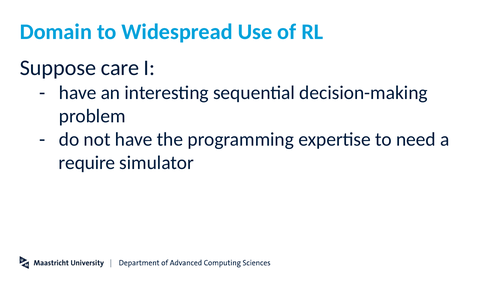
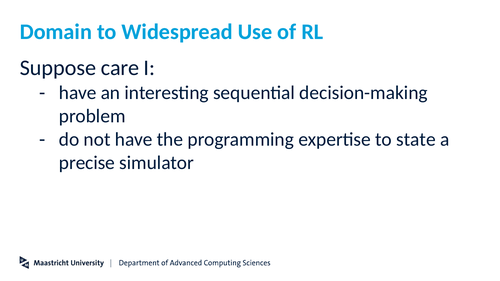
need: need -> state
require: require -> precise
